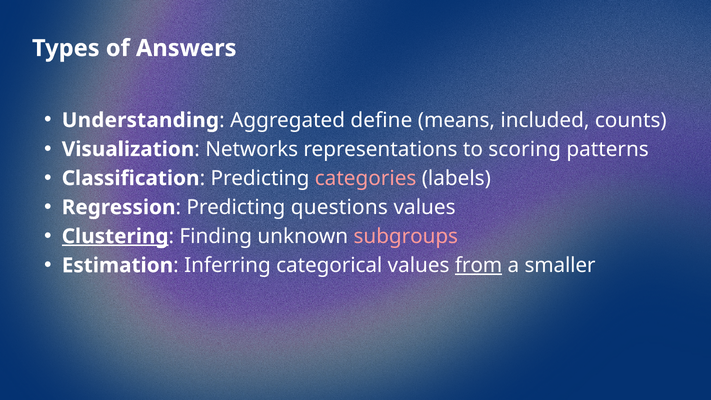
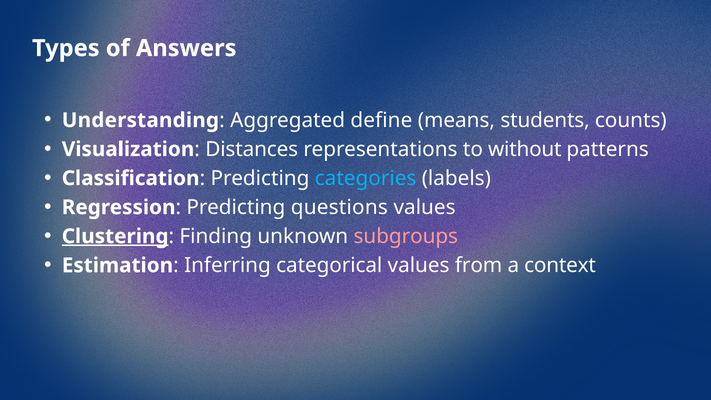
included: included -> students
Networks: Networks -> Distances
scoring: scoring -> without
categories colour: pink -> light blue
from underline: present -> none
smaller: smaller -> context
